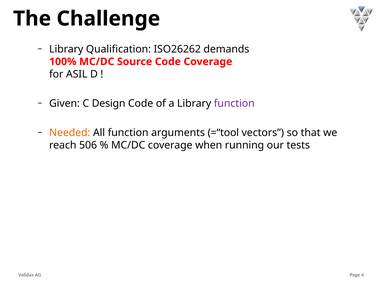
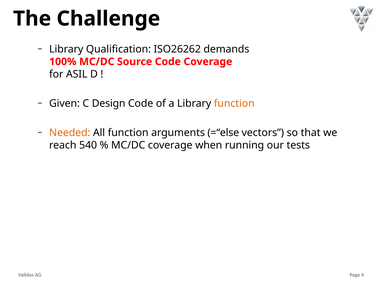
function at (234, 104) colour: purple -> orange
=“tool: =“tool -> =“else
506: 506 -> 540
